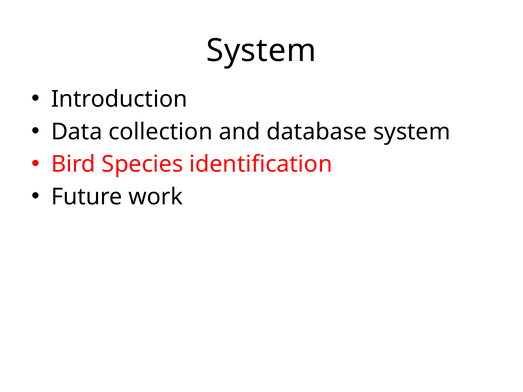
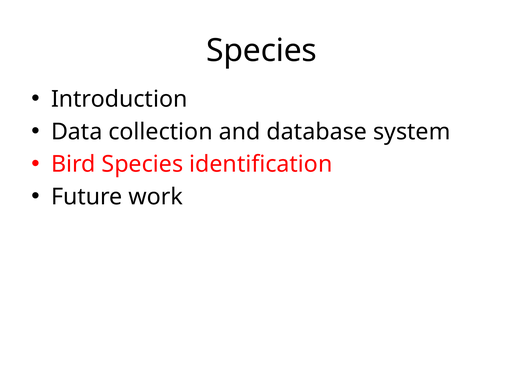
System at (261, 51): System -> Species
